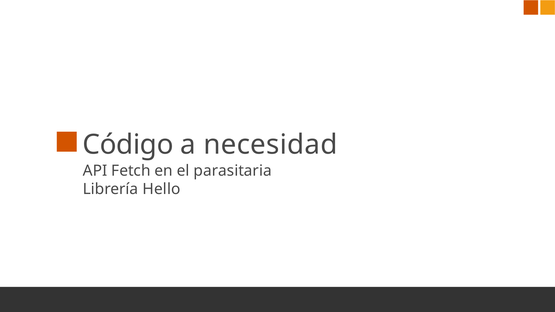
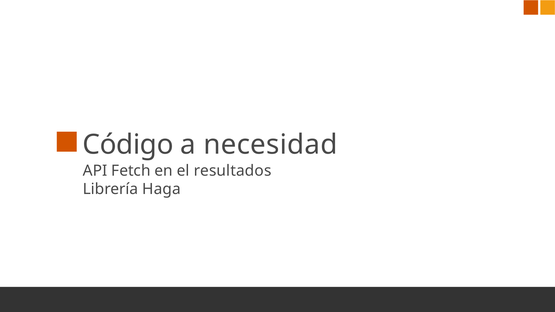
parasitaria: parasitaria -> resultados
Hello: Hello -> Haga
